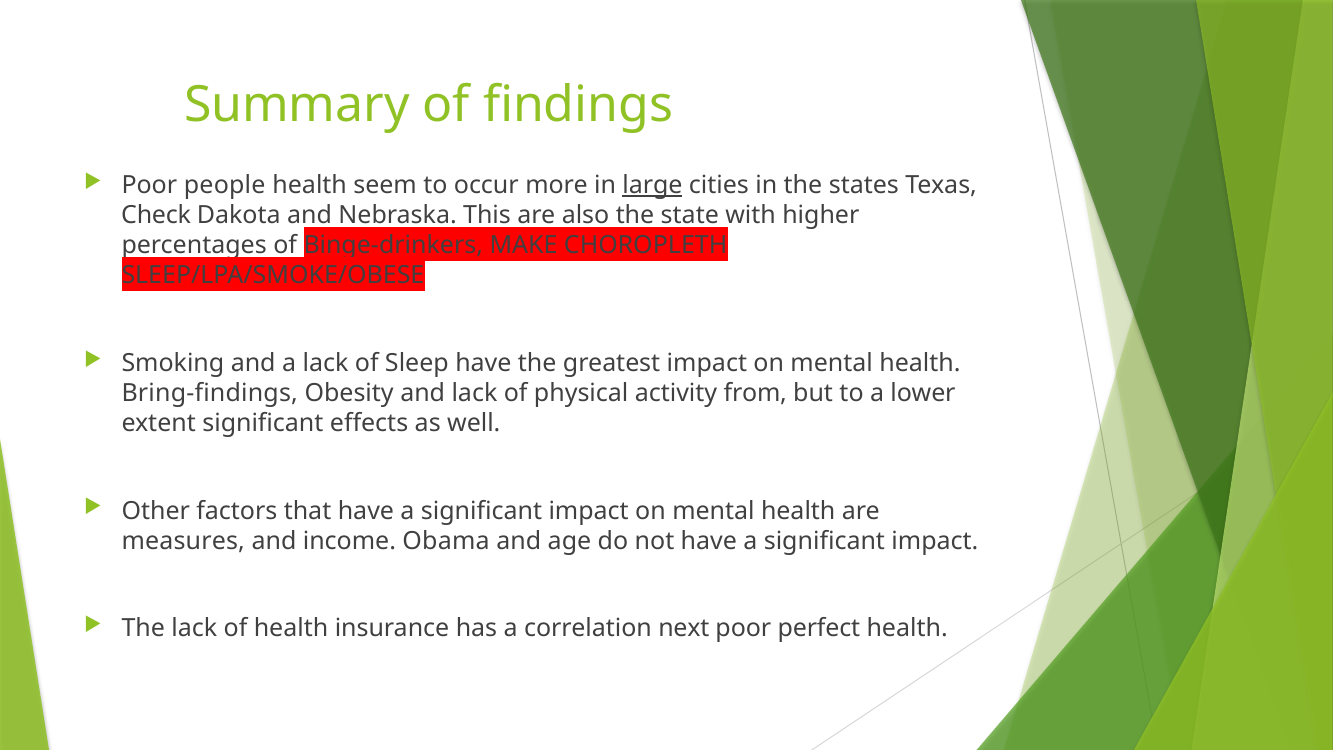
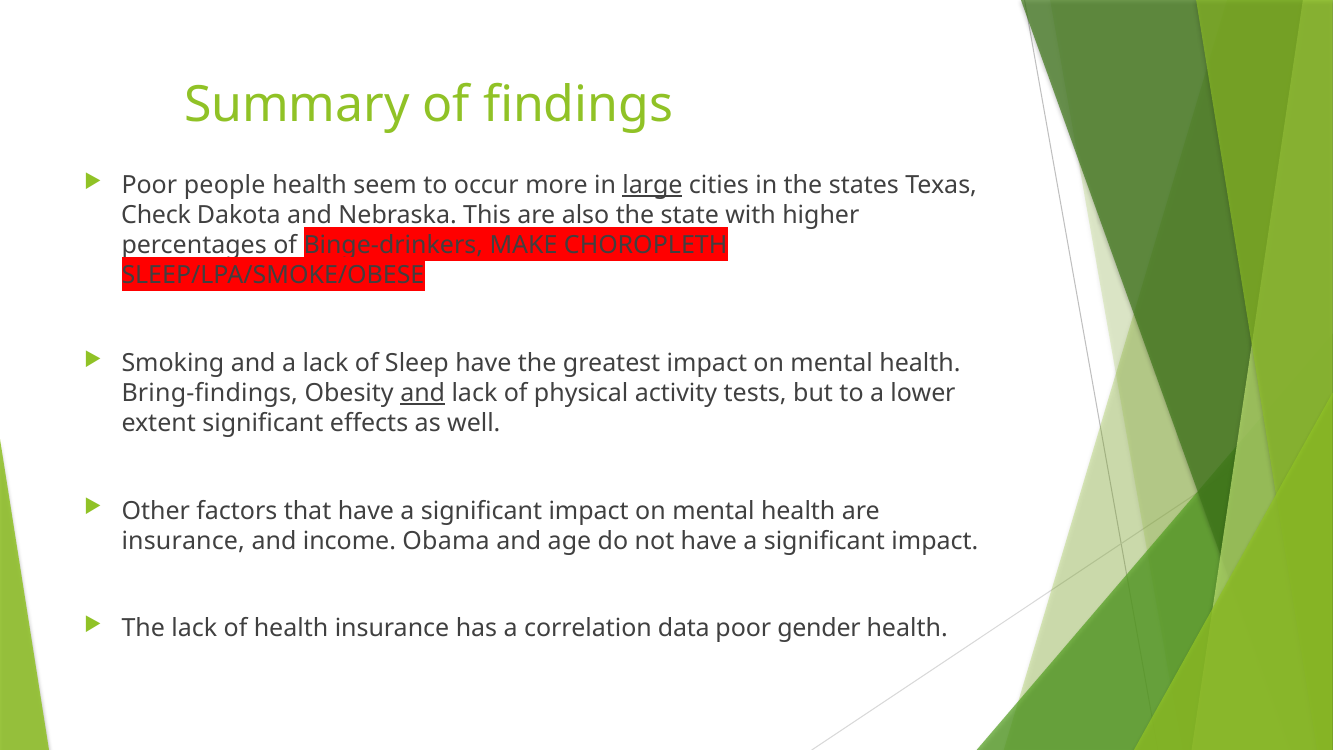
and at (423, 393) underline: none -> present
from: from -> tests
measures at (183, 541): measures -> insurance
next: next -> data
perfect: perfect -> gender
